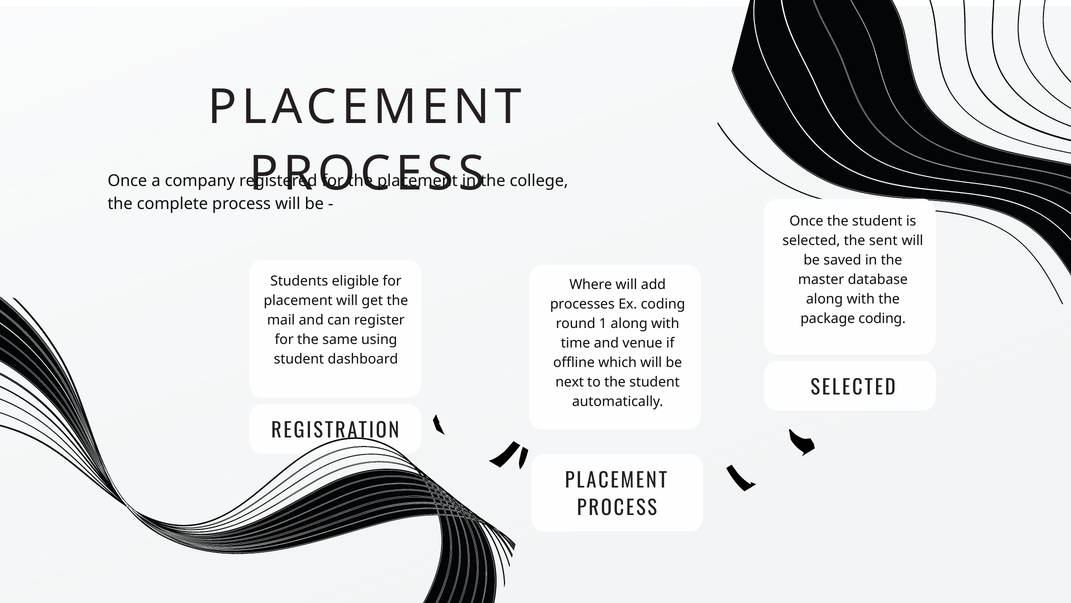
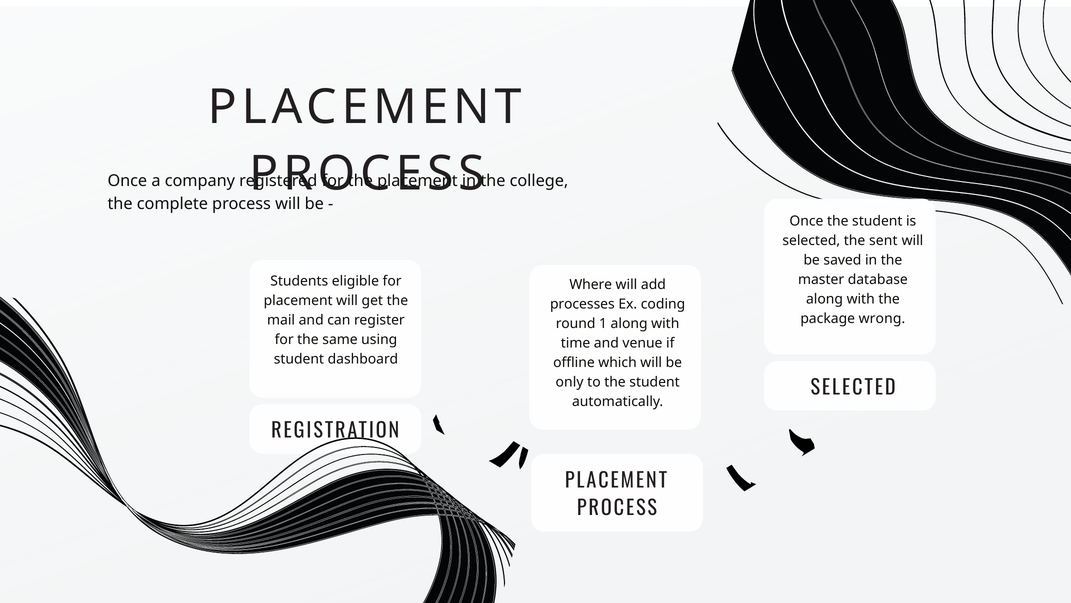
package coding: coding -> wrong
next: next -> only
